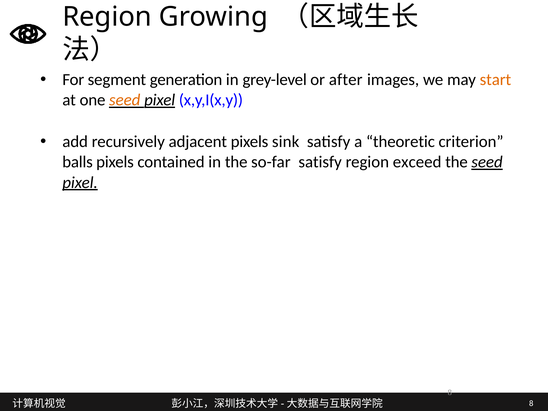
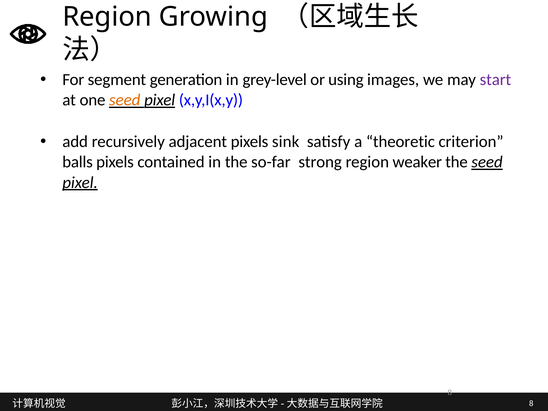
after: after -> using
start colour: orange -> purple
so-far satisfy: satisfy -> strong
exceed: exceed -> weaker
